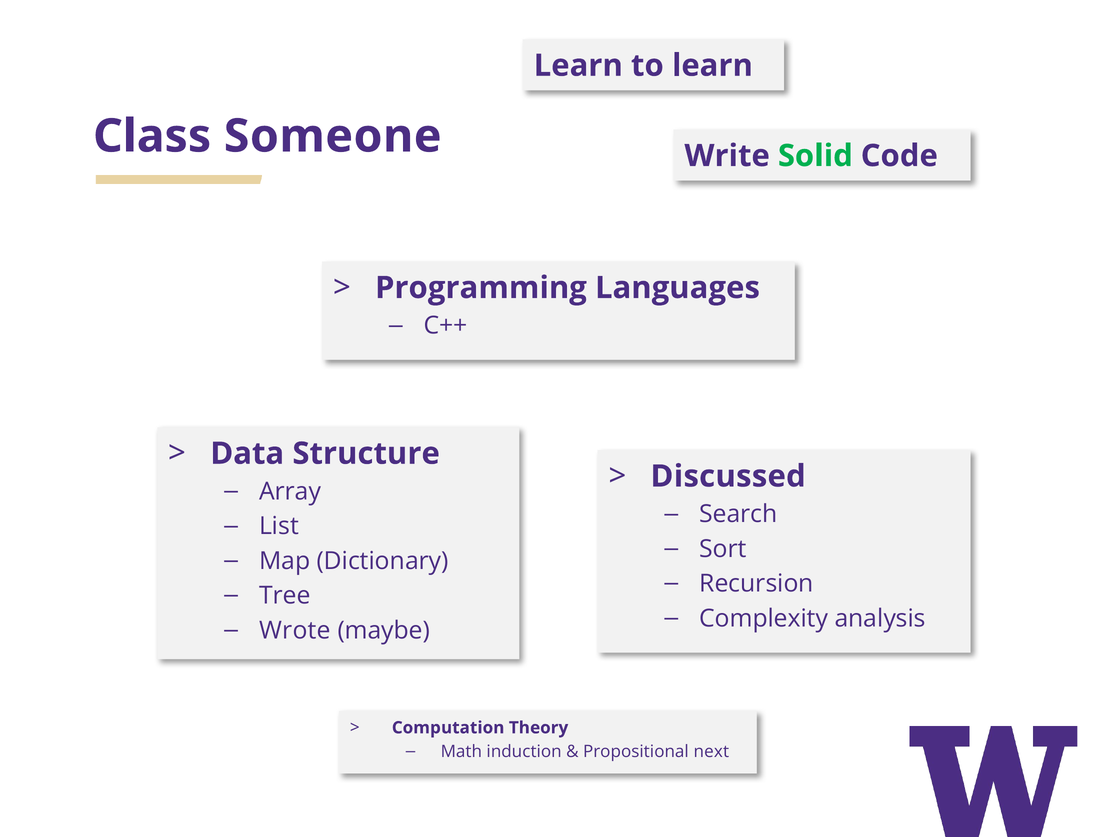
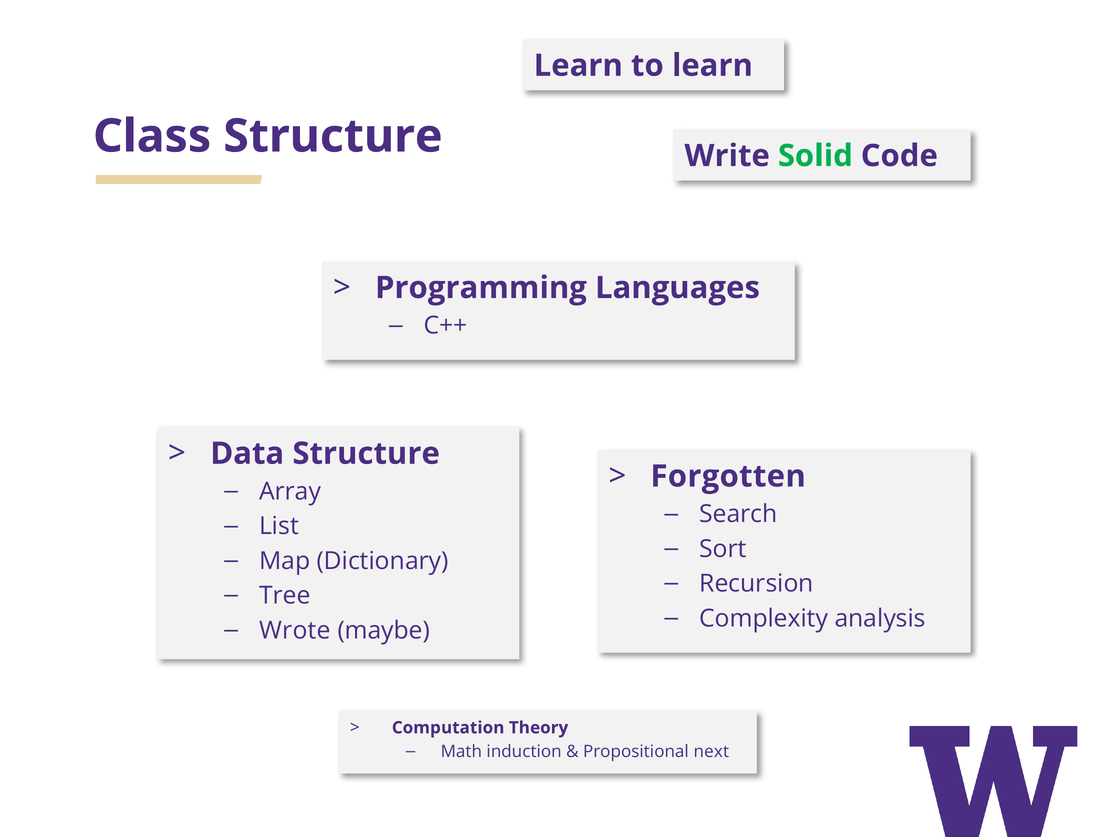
Class Someone: Someone -> Structure
Discussed: Discussed -> Forgotten
